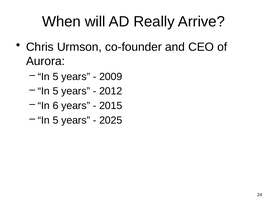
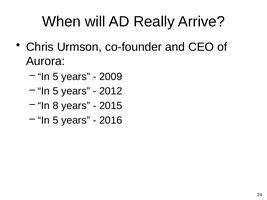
6: 6 -> 8
2025: 2025 -> 2016
